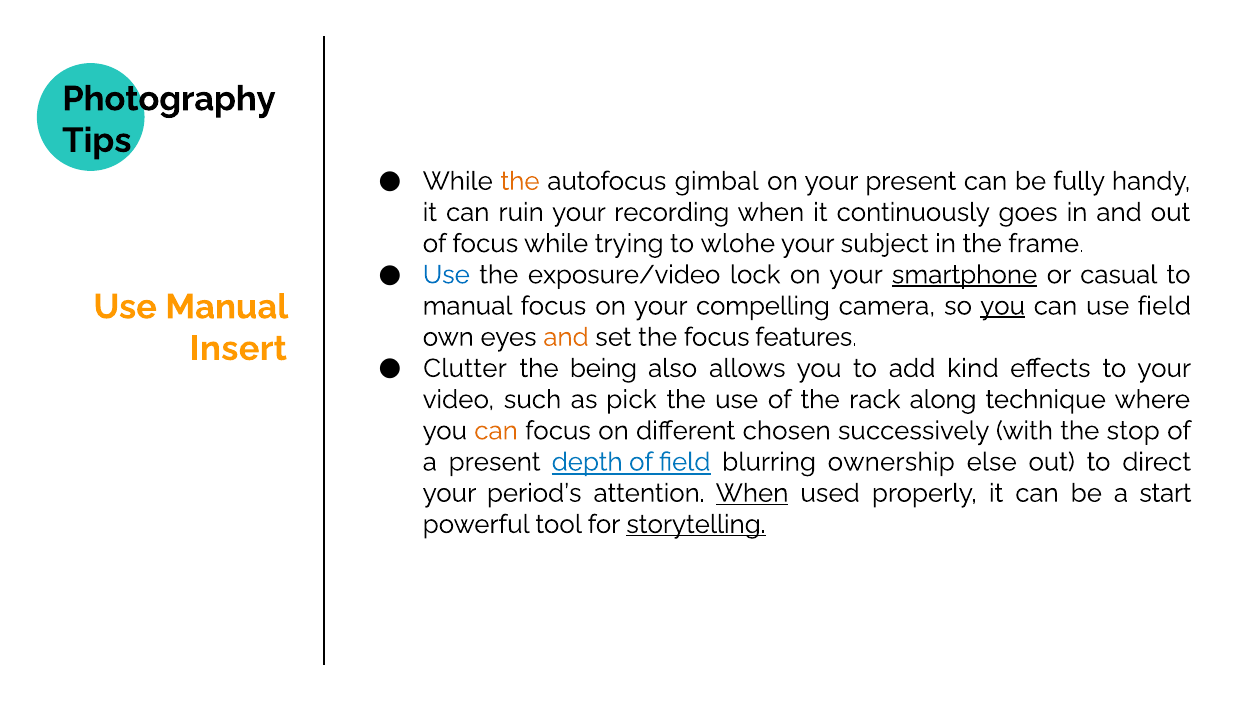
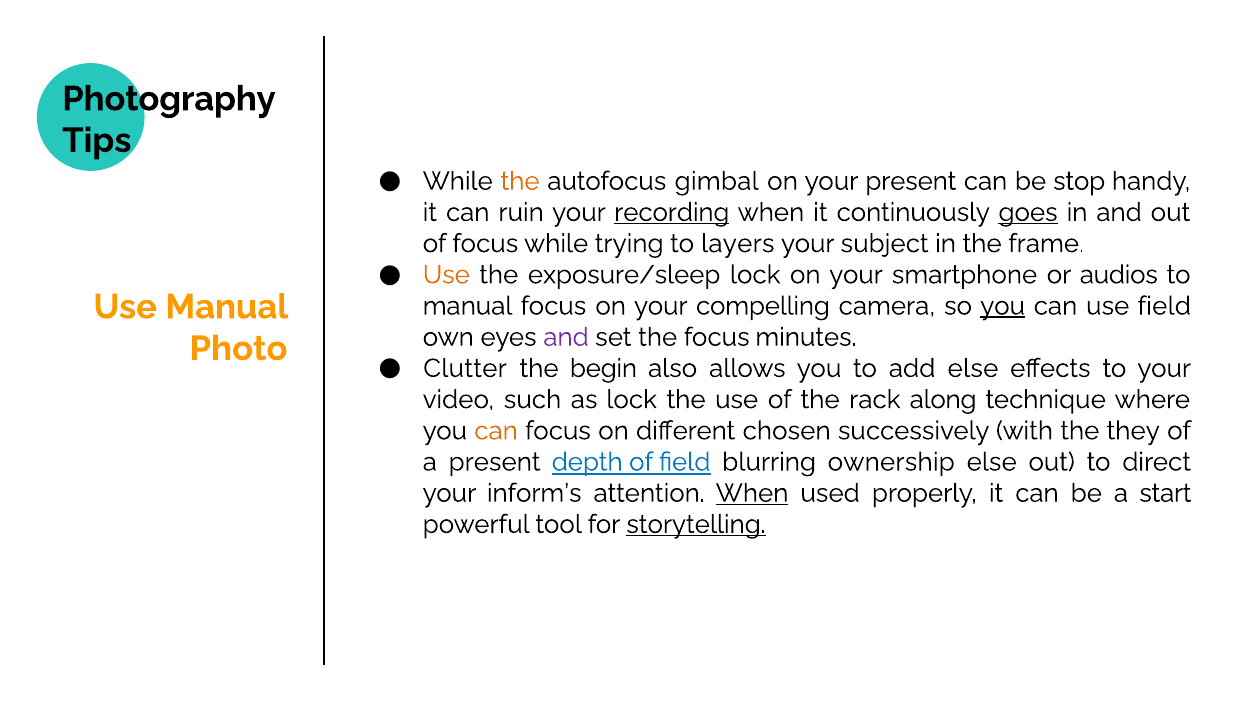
fully: fully -> stop
recording underline: none -> present
goes underline: none -> present
wlohe: wlohe -> layers
Use at (446, 275) colour: blue -> orange
exposure/video: exposure/video -> exposure/sleep
smartphone underline: present -> none
casual: casual -> audios
and at (566, 337) colour: orange -> purple
features: features -> minutes
Insert: Insert -> Photo
being: being -> begin
add kind: kind -> else
as pick: pick -> lock
stop: stop -> they
period’s: period’s -> inform’s
